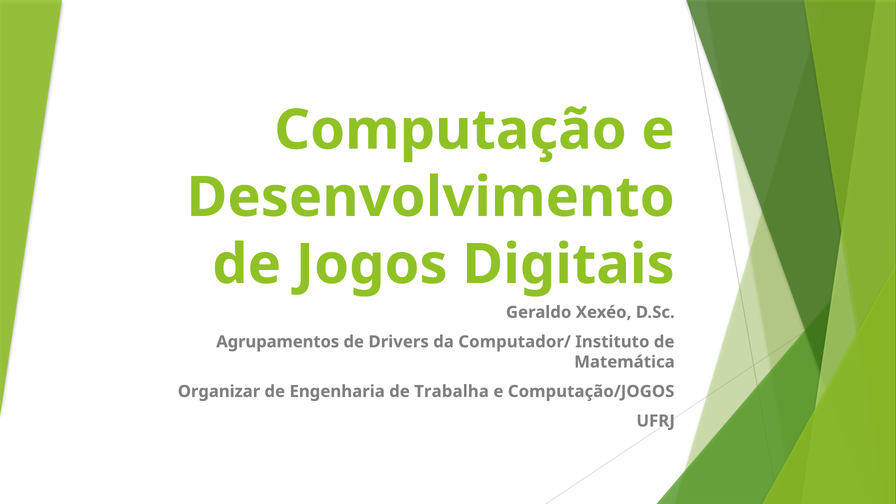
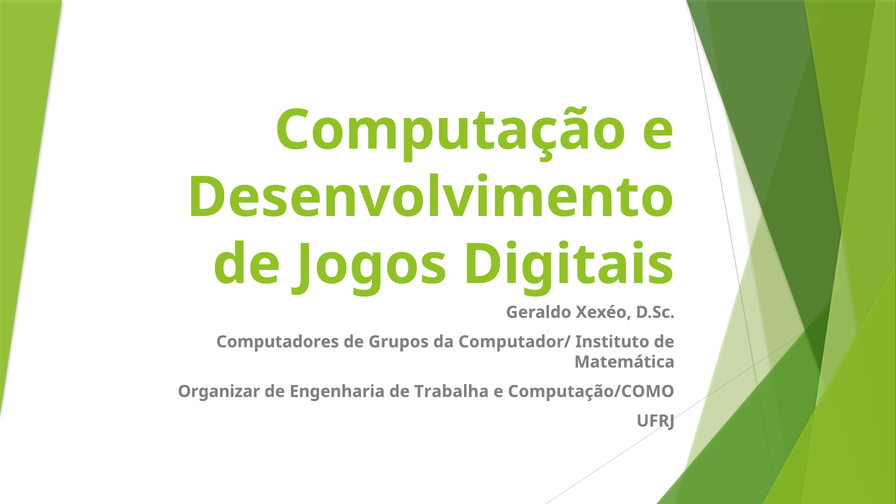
Agrupamentos: Agrupamentos -> Computadores
Drivers: Drivers -> Grupos
Computação/JOGOS: Computação/JOGOS -> Computação/COMO
